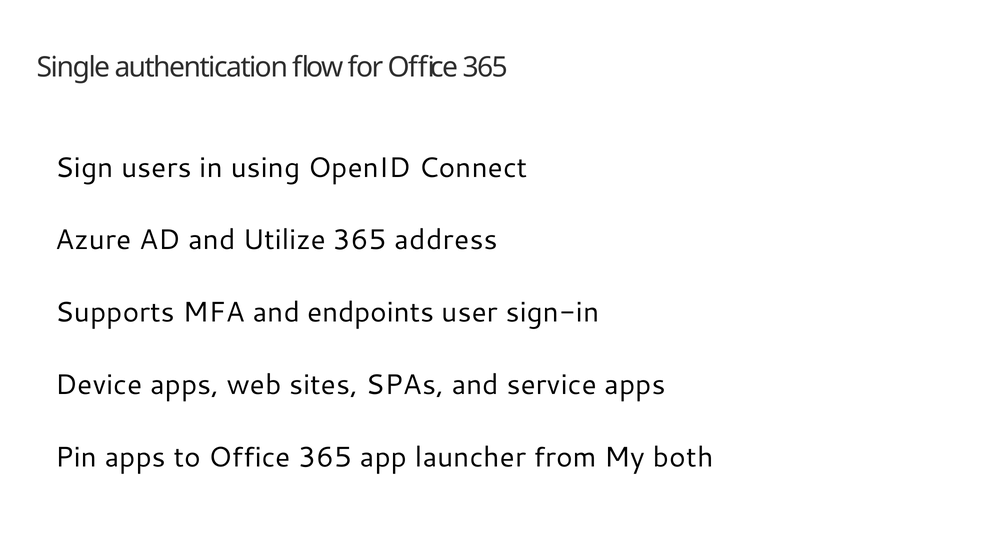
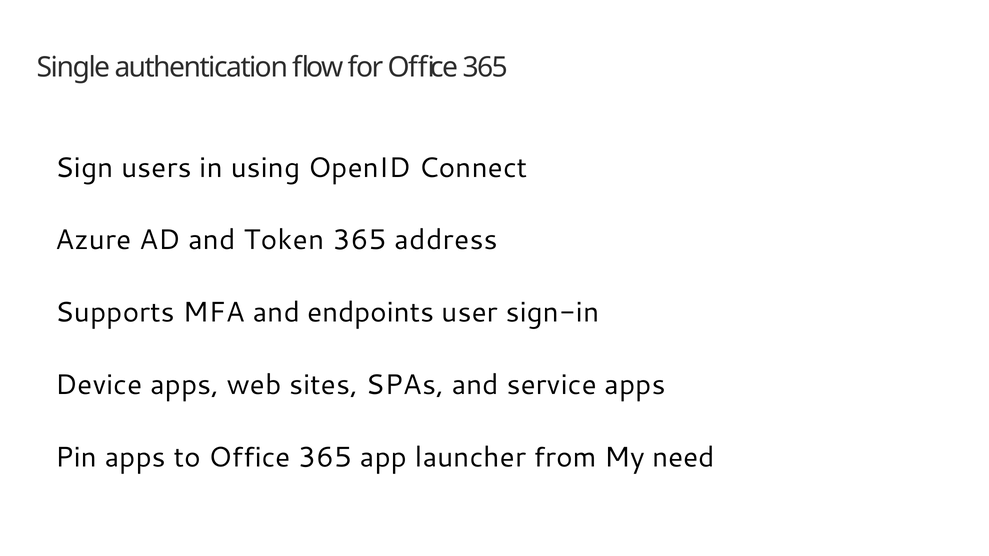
Utilize: Utilize -> Token
both: both -> need
